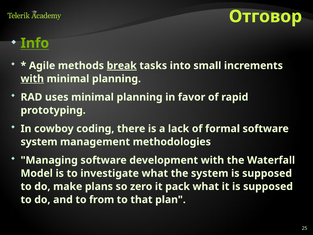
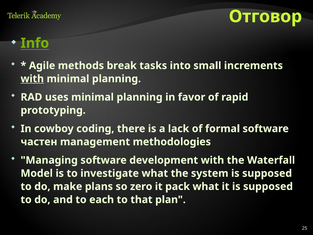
break underline: present -> none
system at (39, 142): system -> частен
from: from -> each
